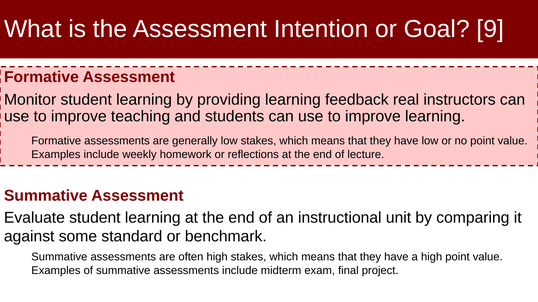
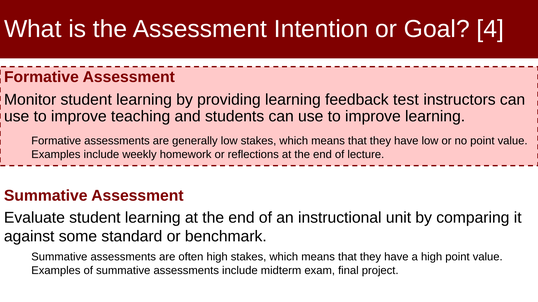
9: 9 -> 4
real: real -> test
